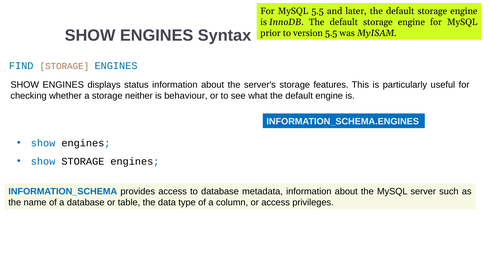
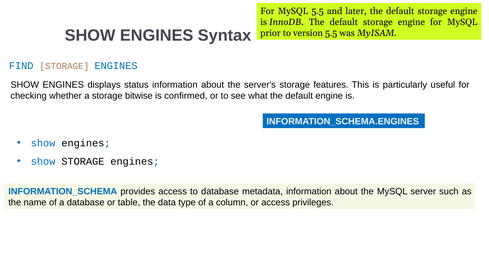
neither: neither -> bitwise
behaviour: behaviour -> confirmed
